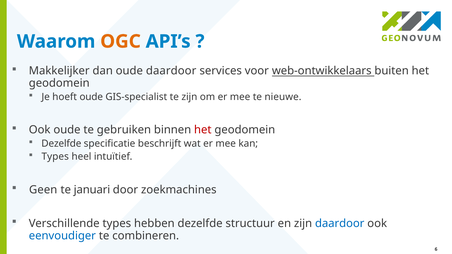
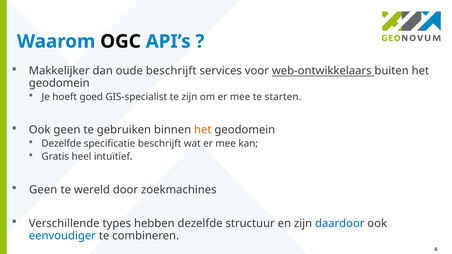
OGC colour: orange -> black
oude daardoor: daardoor -> beschrijft
hoeft oude: oude -> goed
nieuwe: nieuwe -> starten
Ook oude: oude -> geen
het at (203, 130) colour: red -> orange
Types at (55, 157): Types -> Gratis
januari: januari -> wereld
